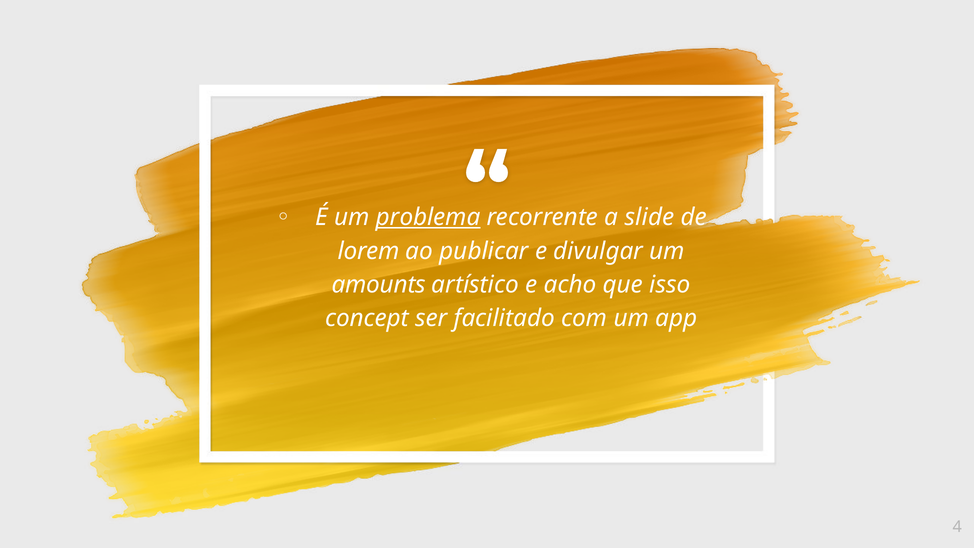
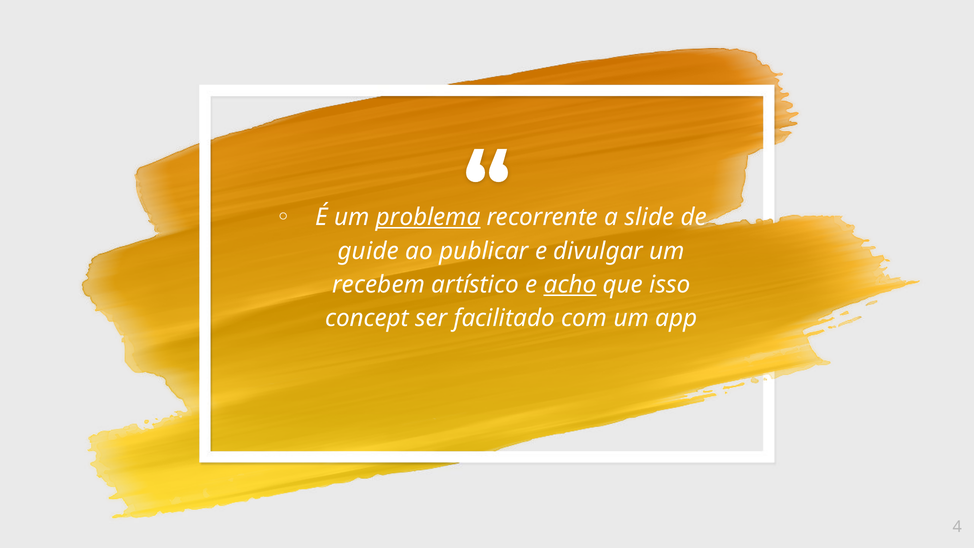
lorem: lorem -> guide
amounts: amounts -> recebem
acho underline: none -> present
